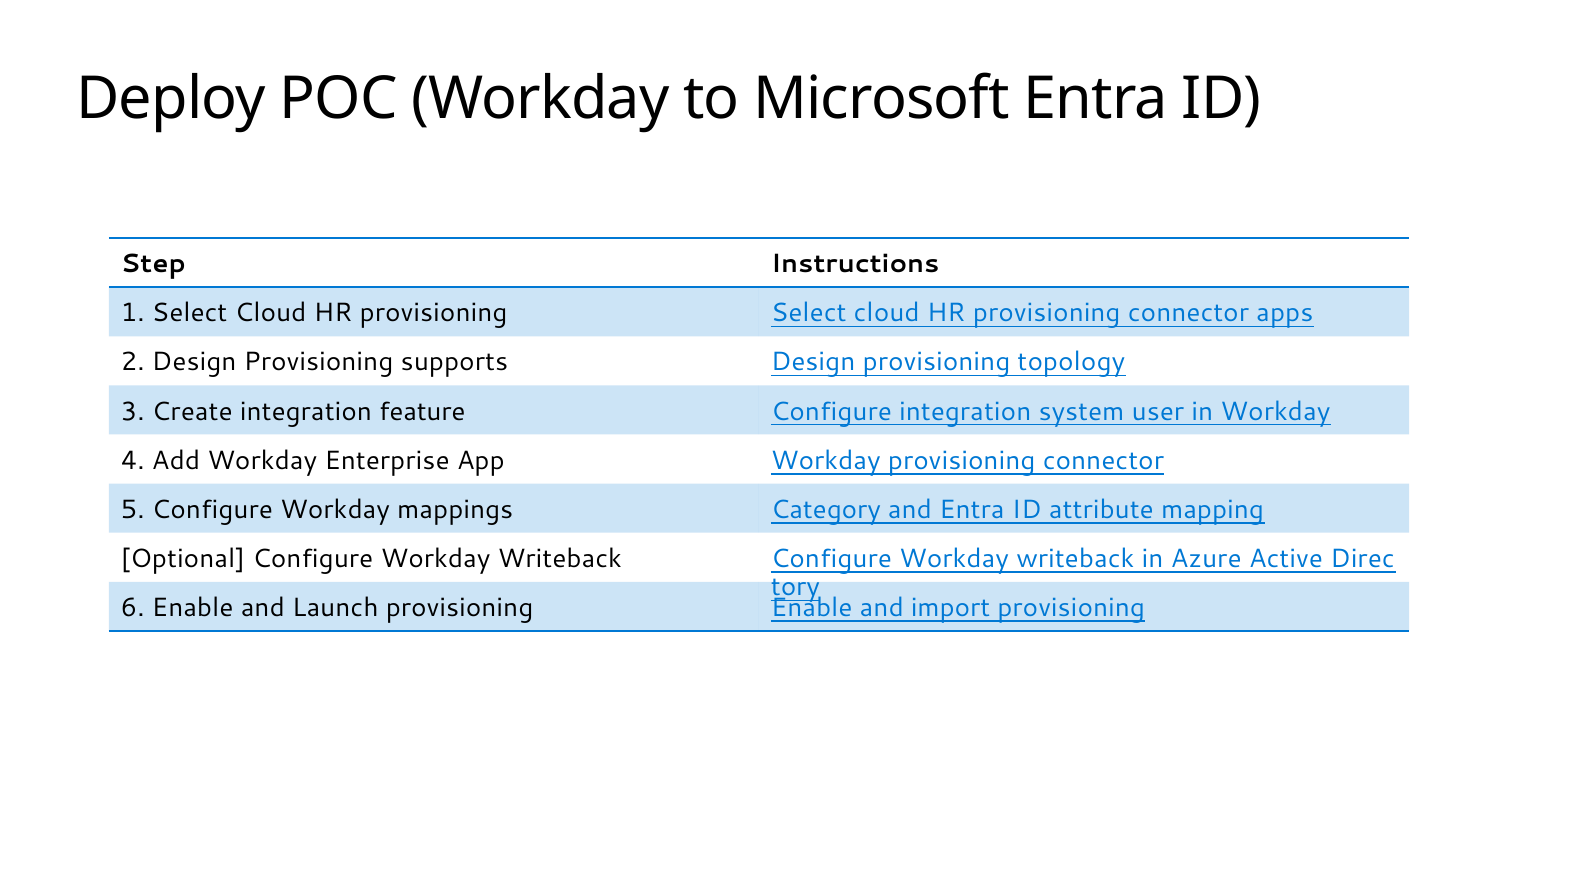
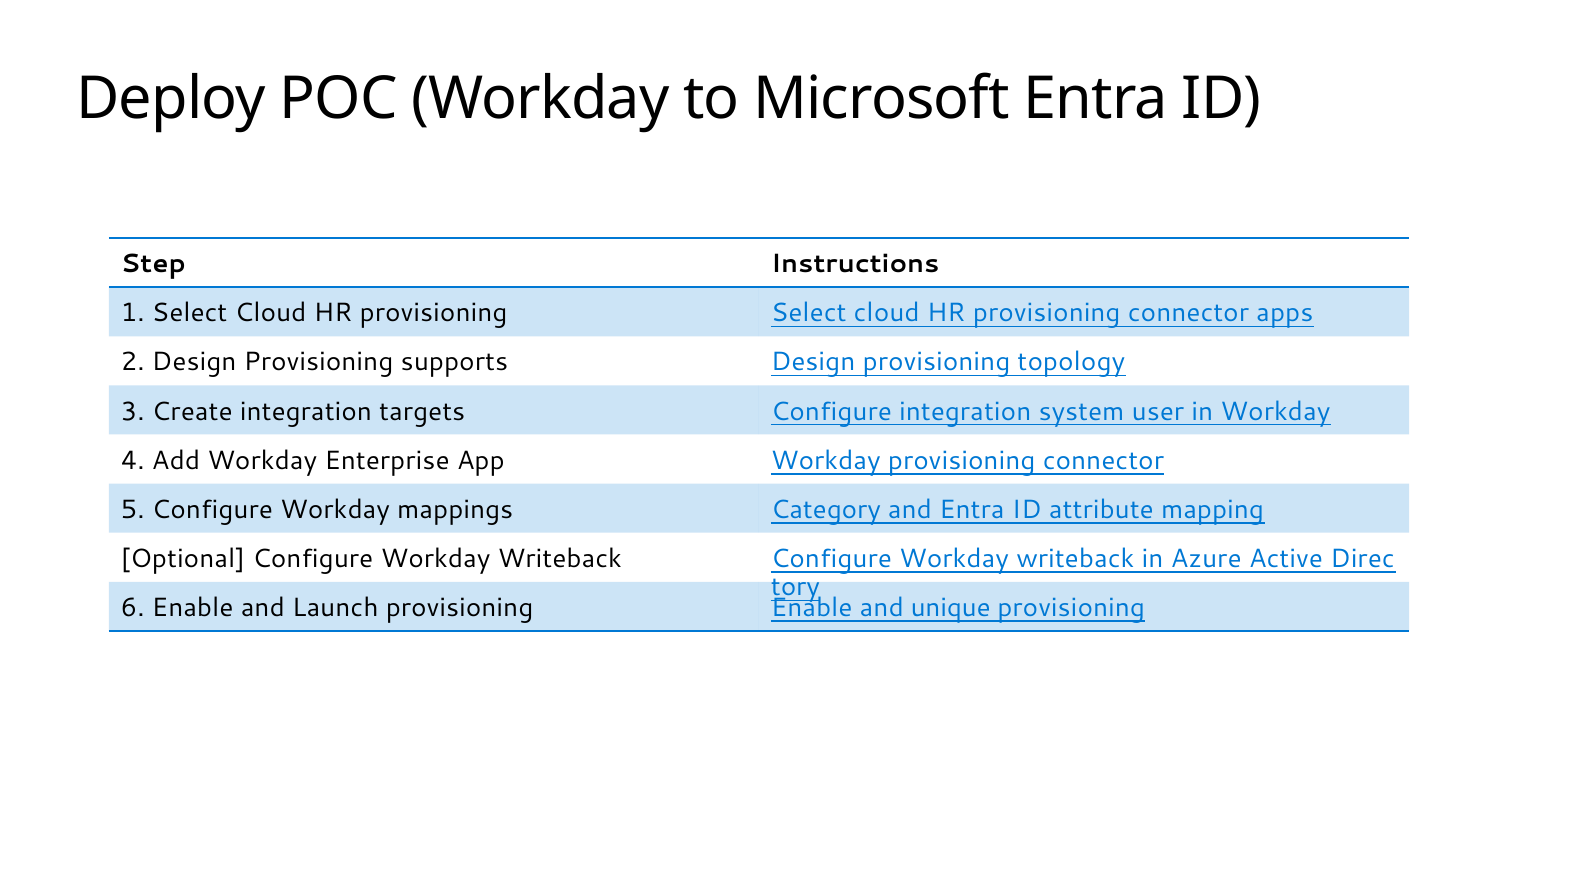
feature: feature -> targets
import: import -> unique
